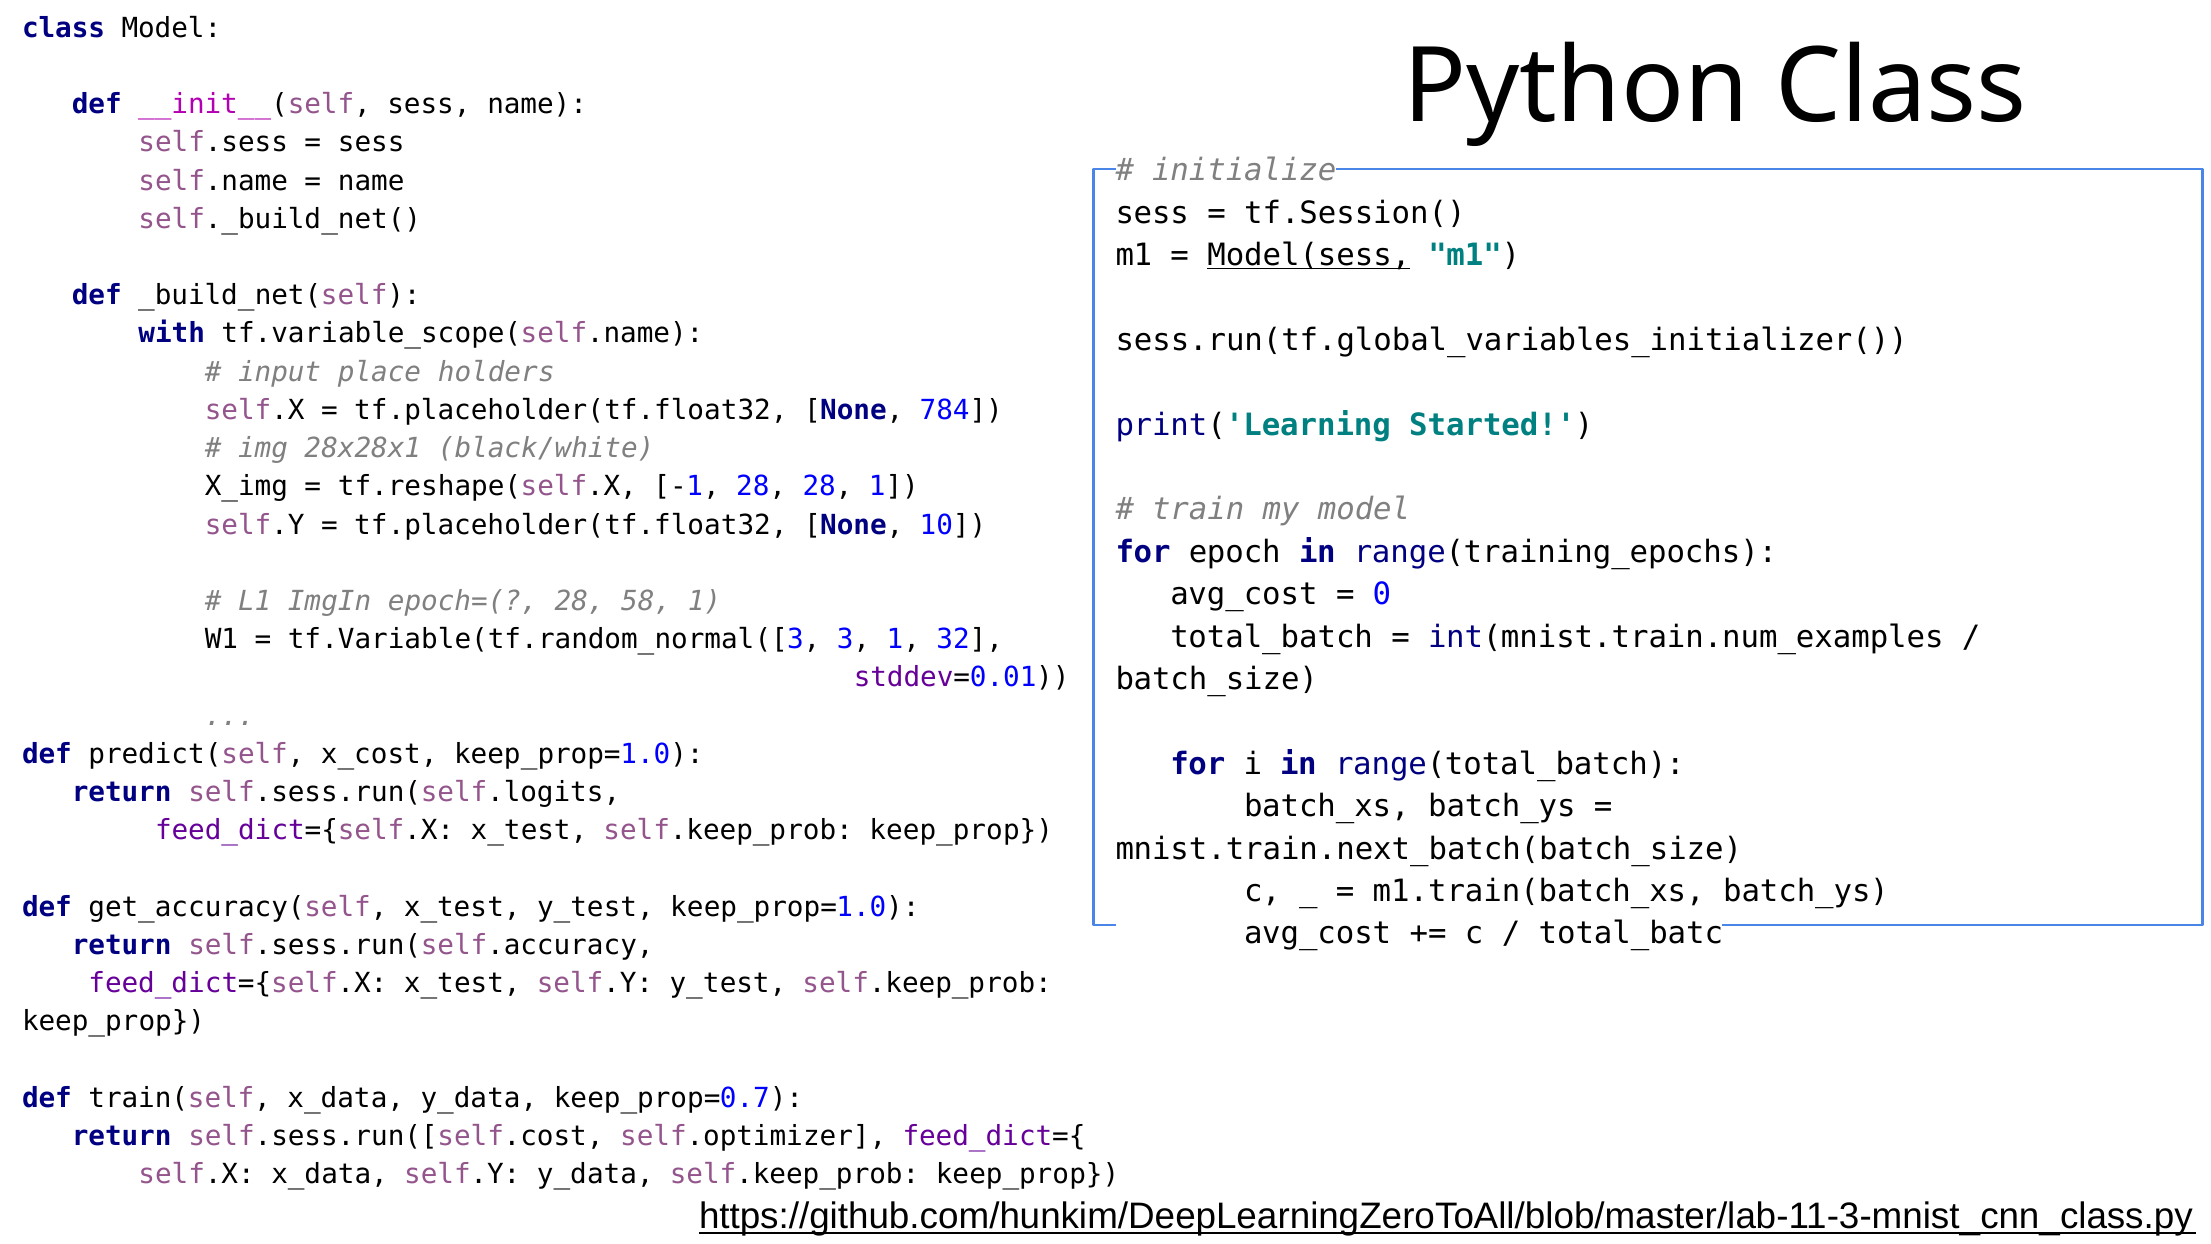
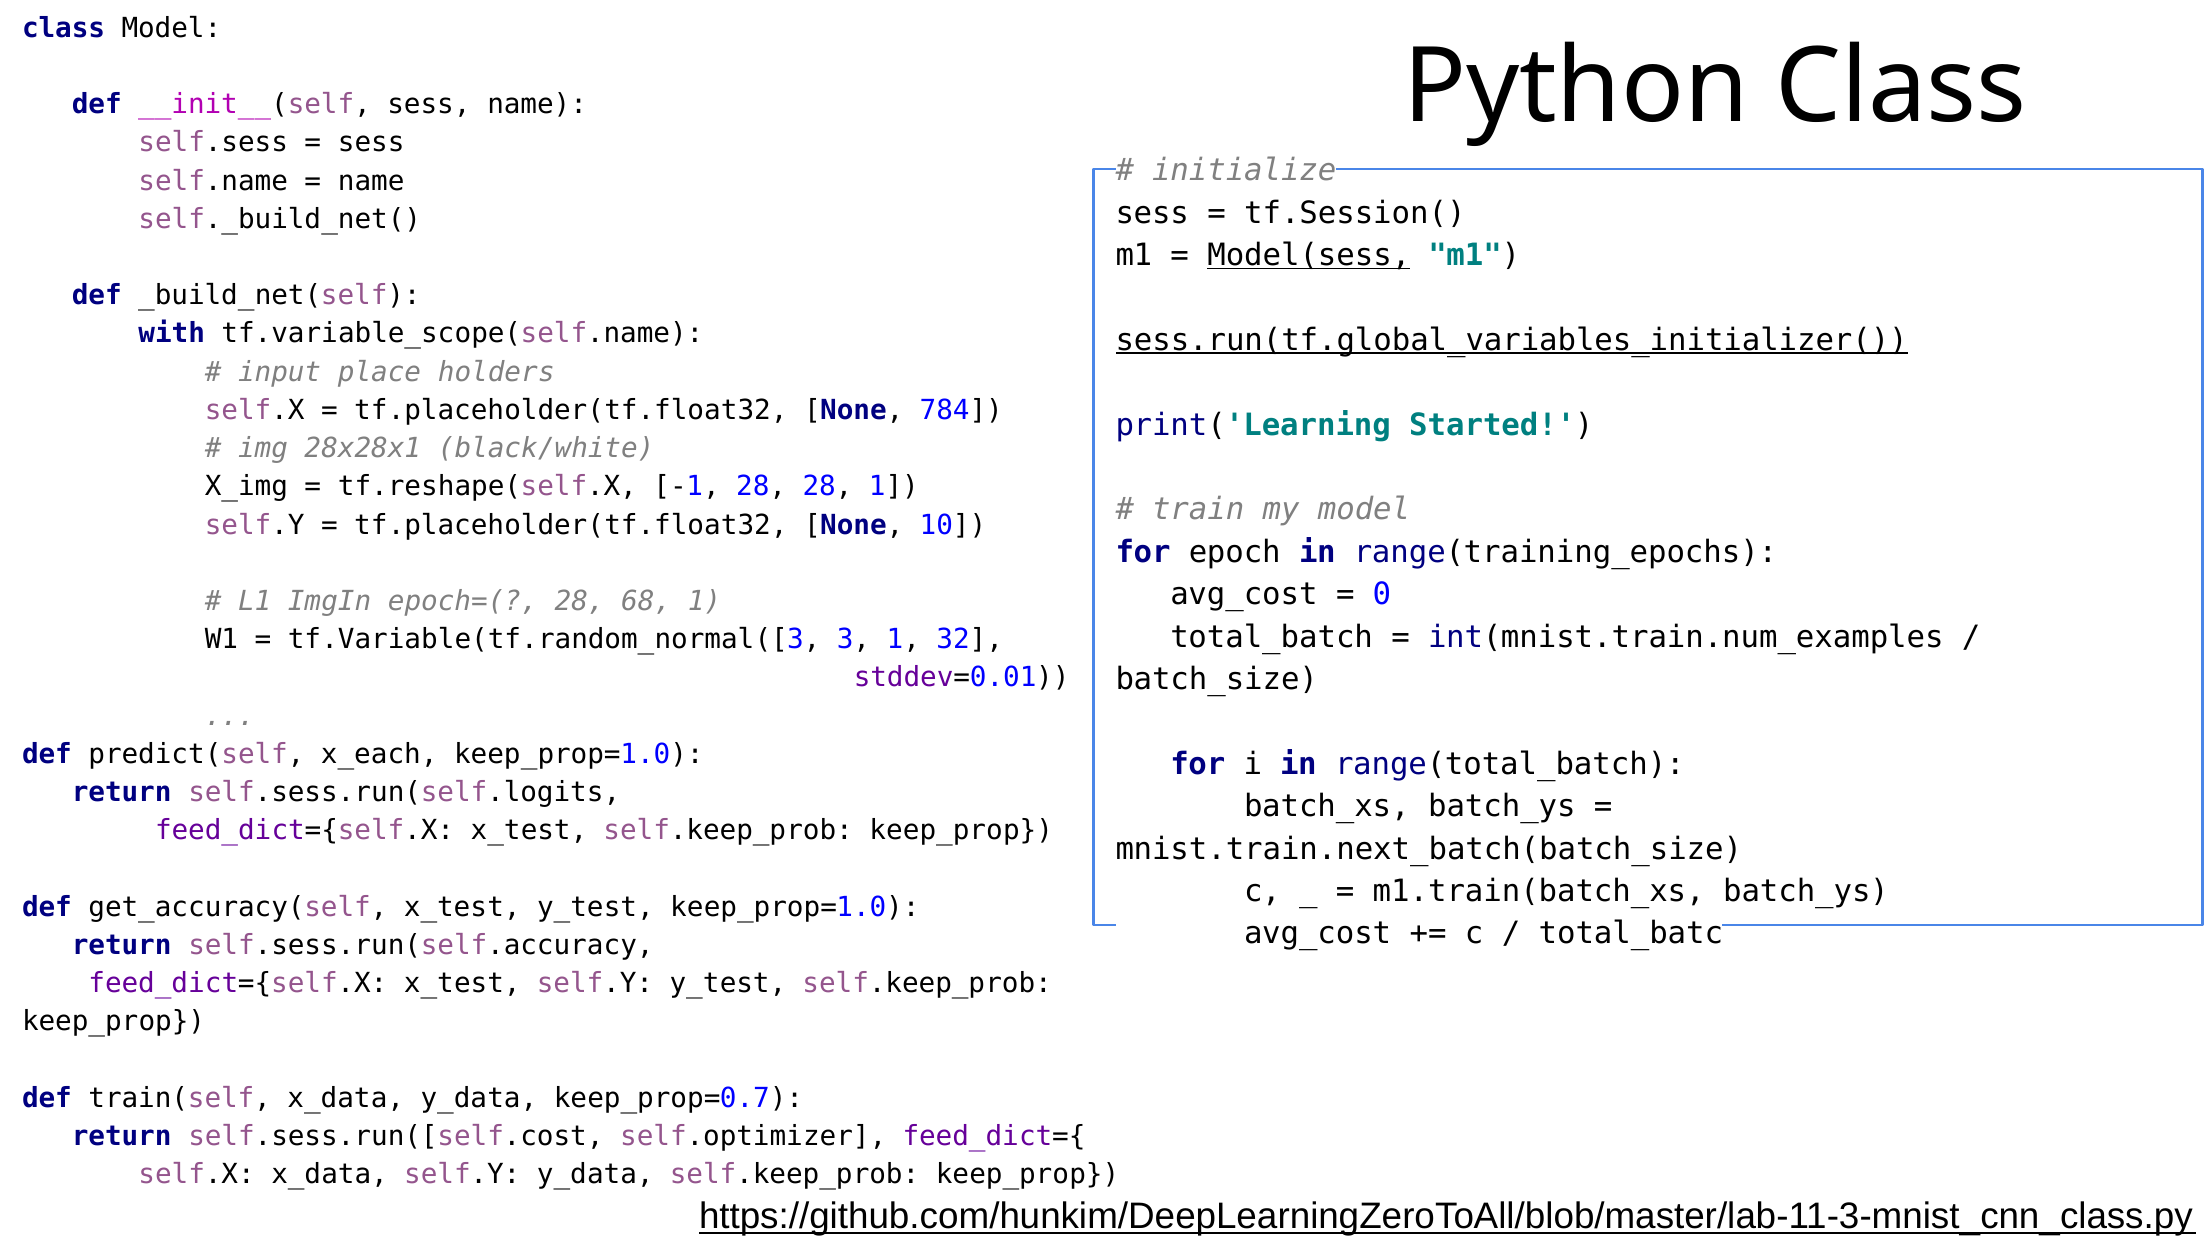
sess.run(tf.global_variables_initializer( underline: none -> present
58: 58 -> 68
x_cost: x_cost -> x_each
